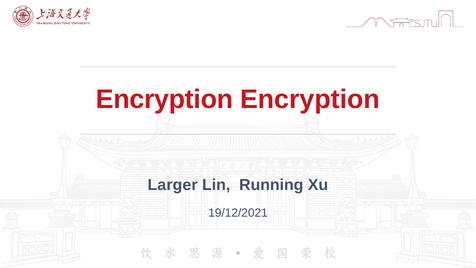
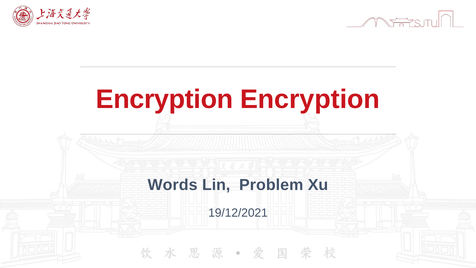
Larger: Larger -> Words
Running: Running -> Problem
